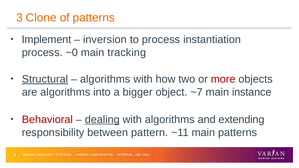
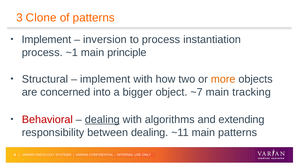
~0: ~0 -> ~1
tracking: tracking -> principle
Structural underline: present -> none
algorithms at (105, 79): algorithms -> implement
more colour: red -> orange
are algorithms: algorithms -> concerned
instance: instance -> tracking
between pattern: pattern -> dealing
